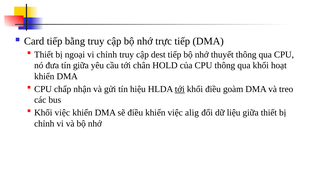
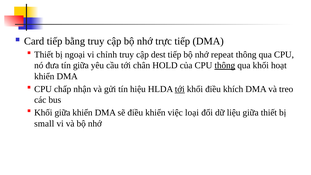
thuyết: thuyết -> repeat
thông at (225, 65) underline: none -> present
goàm: goàm -> khích
Khối việc: việc -> giữa
alig: alig -> loại
chỉnh at (44, 124): chỉnh -> small
